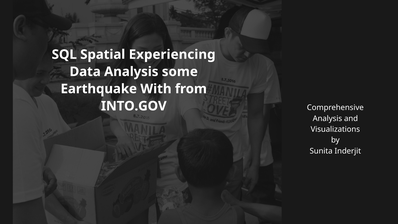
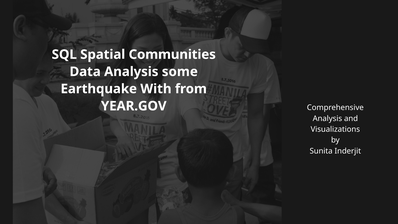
Experiencing: Experiencing -> Communities
INTO.GOV: INTO.GOV -> YEAR.GOV
